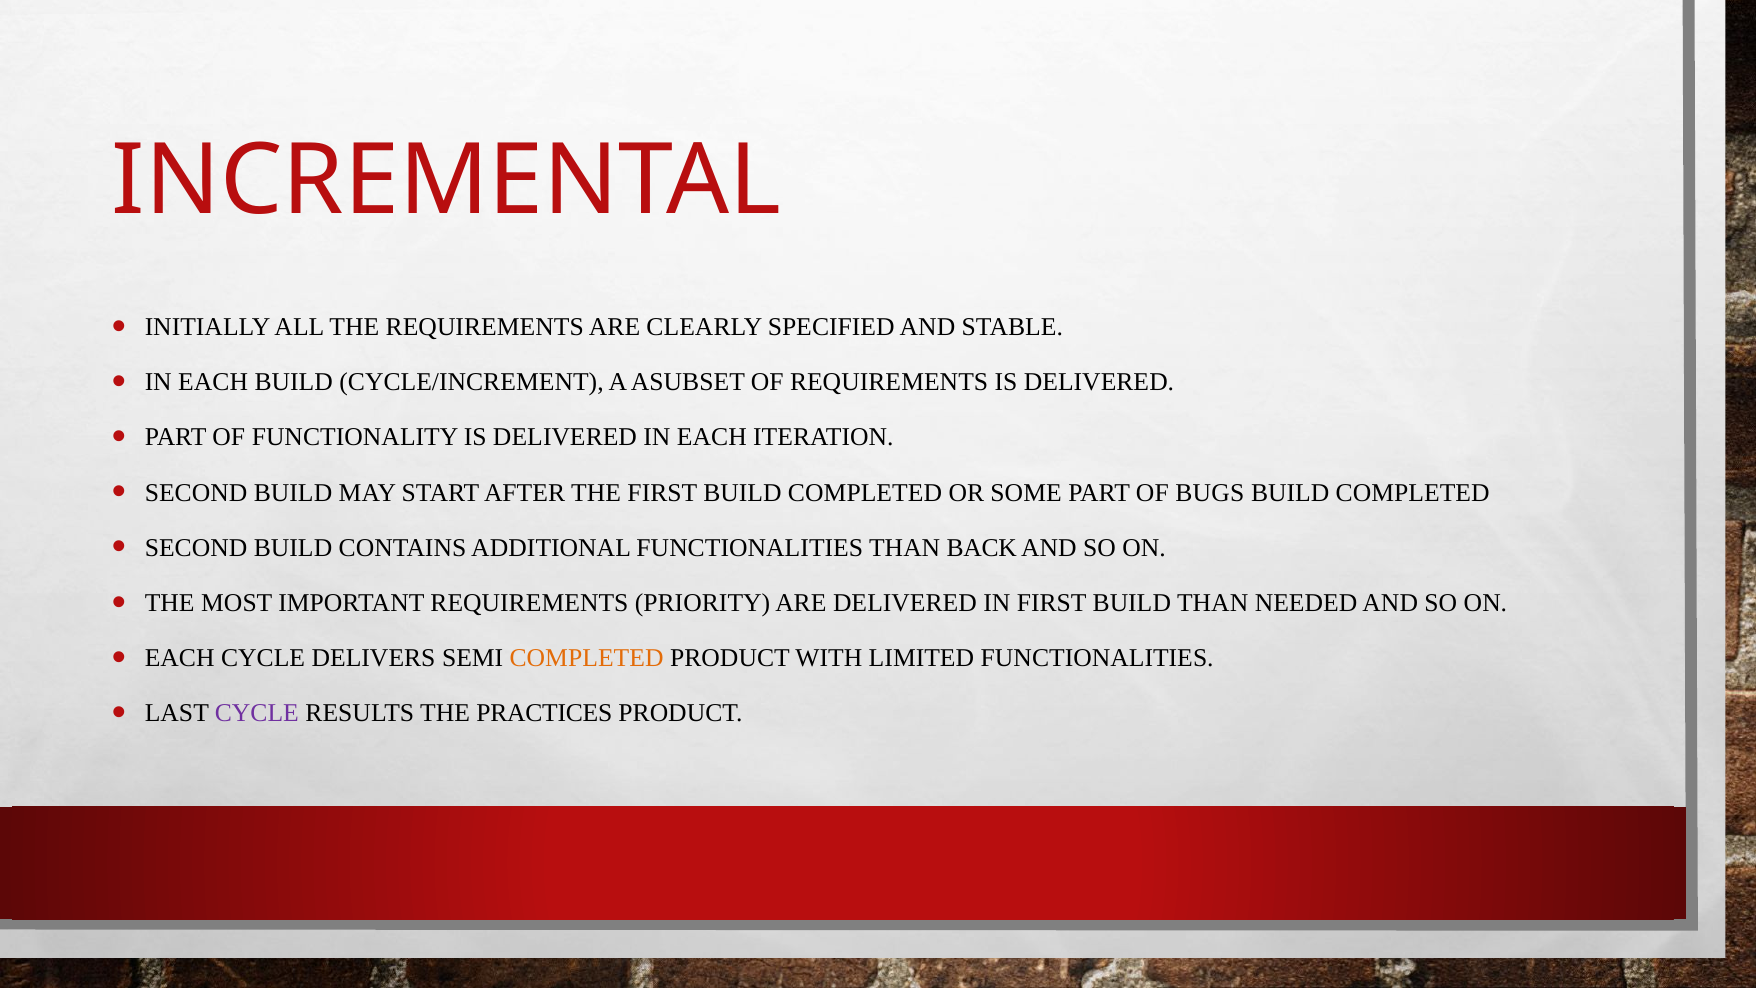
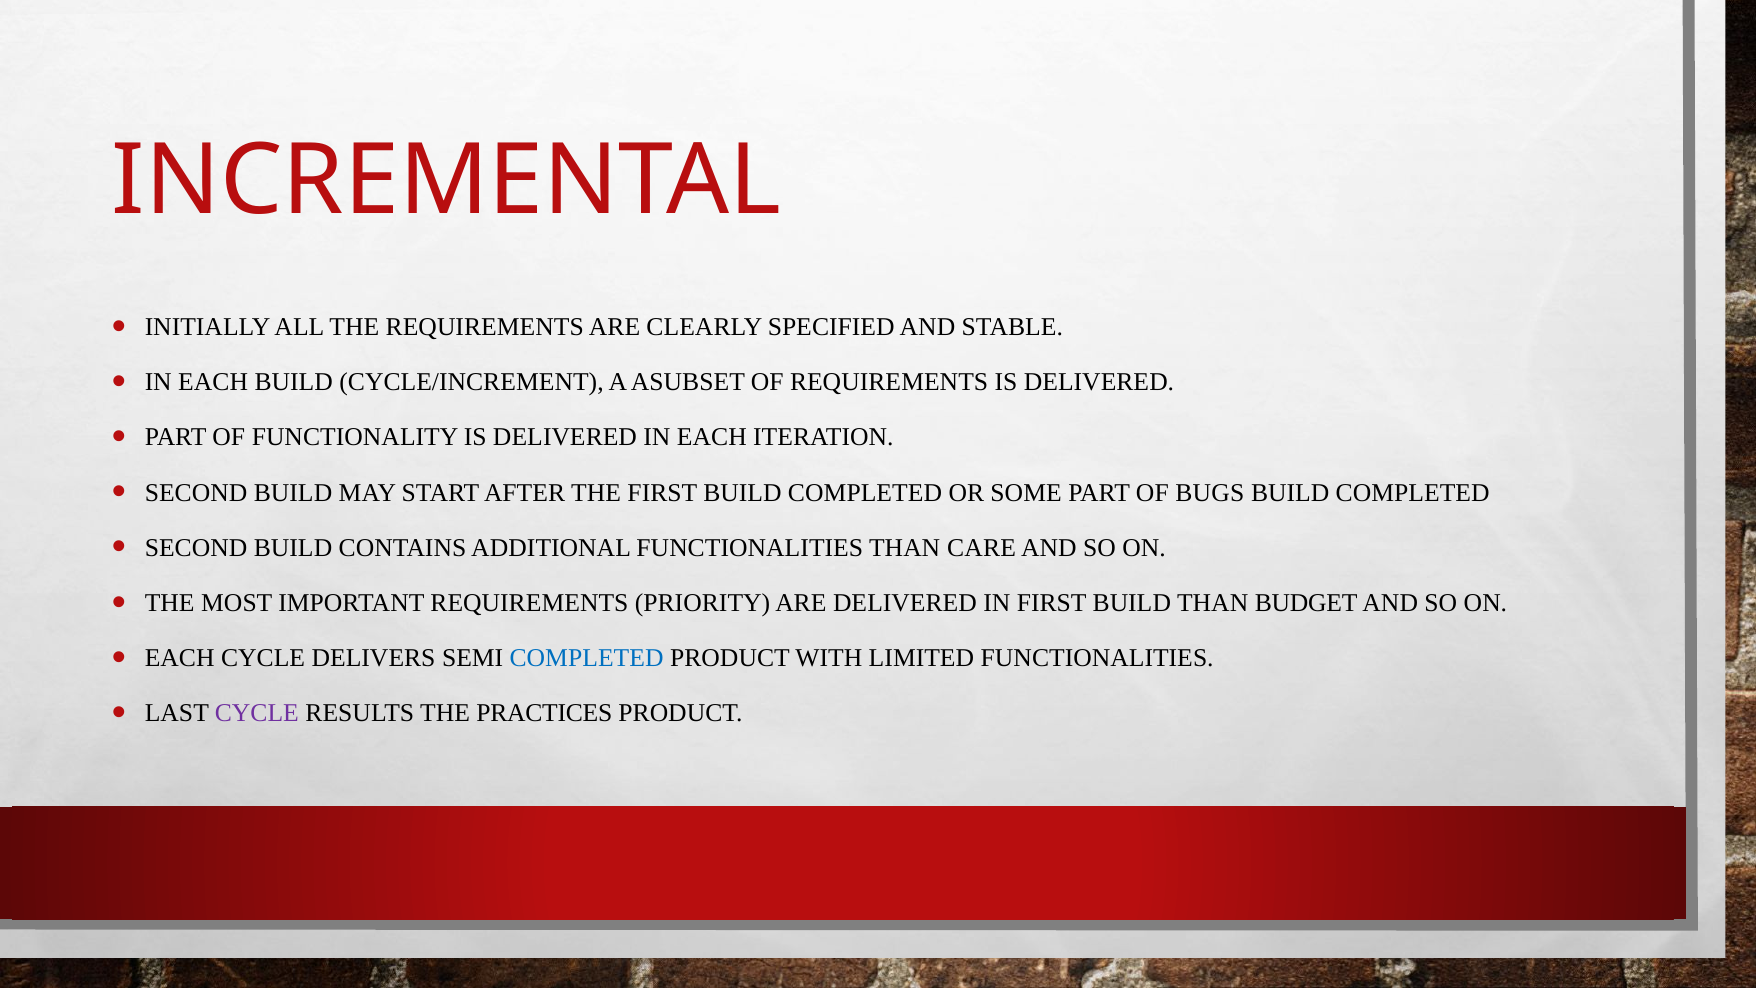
BACK: BACK -> CARE
NEEDED: NEEDED -> BUDGET
COMPLETED at (587, 658) colour: orange -> blue
